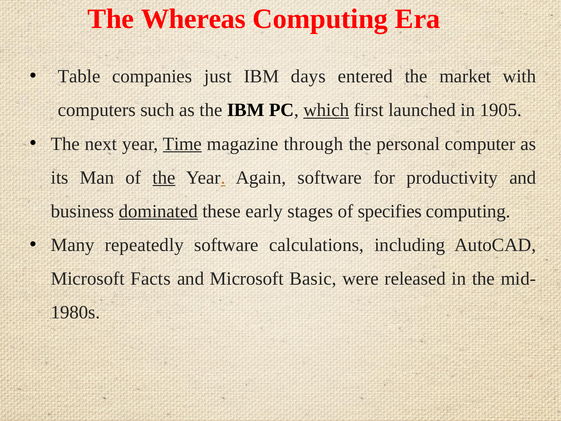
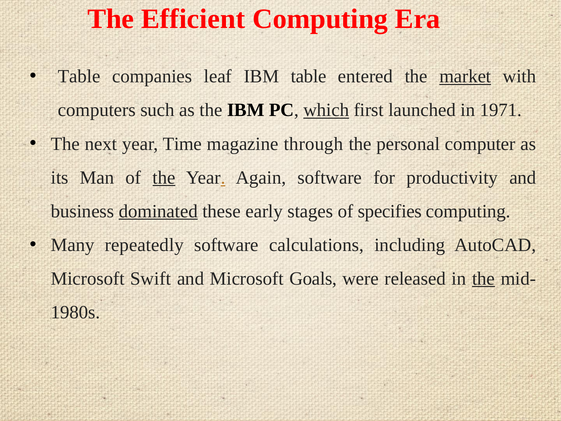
Whereas: Whereas -> Efficient
just: just -> leaf
IBM days: days -> table
market underline: none -> present
1905: 1905 -> 1971
Time underline: present -> none
Facts: Facts -> Swift
Basic: Basic -> Goals
the at (483, 278) underline: none -> present
